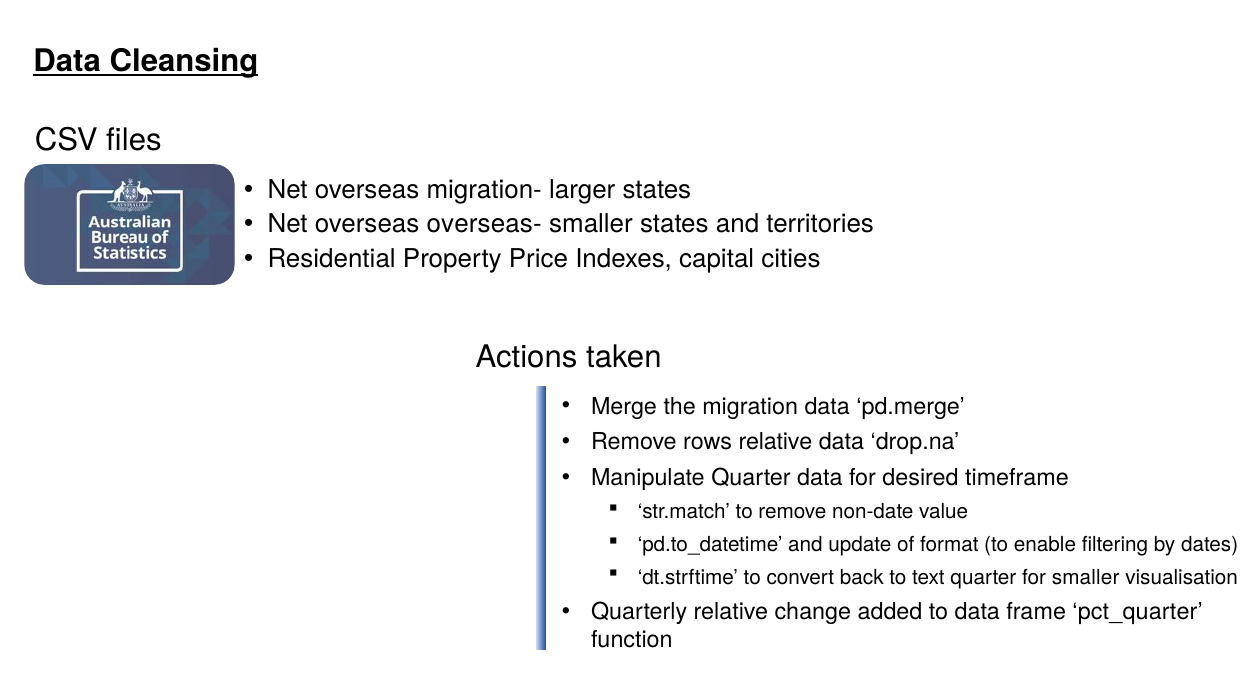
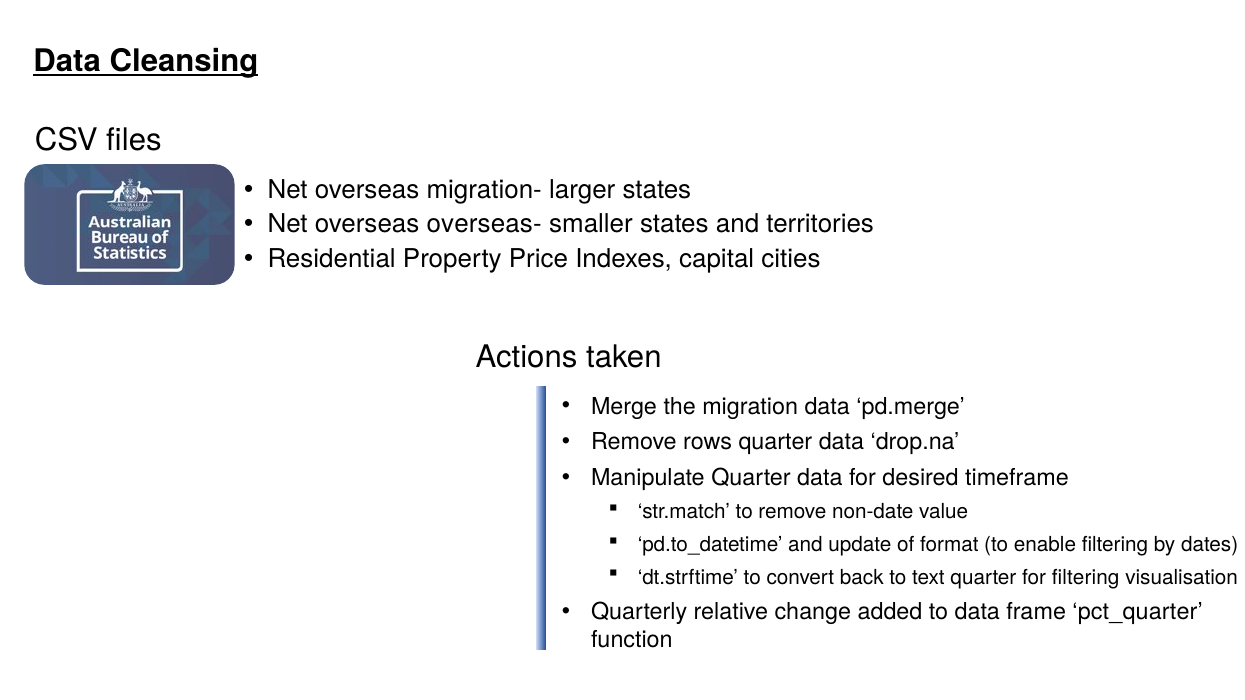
rows relative: relative -> quarter
for smaller: smaller -> filtering
